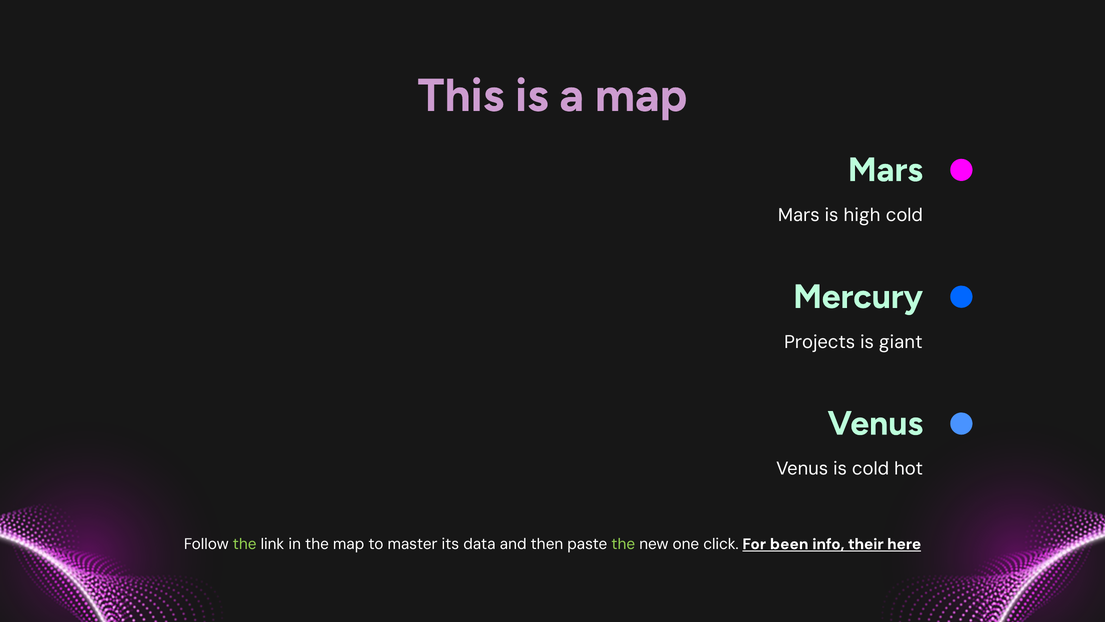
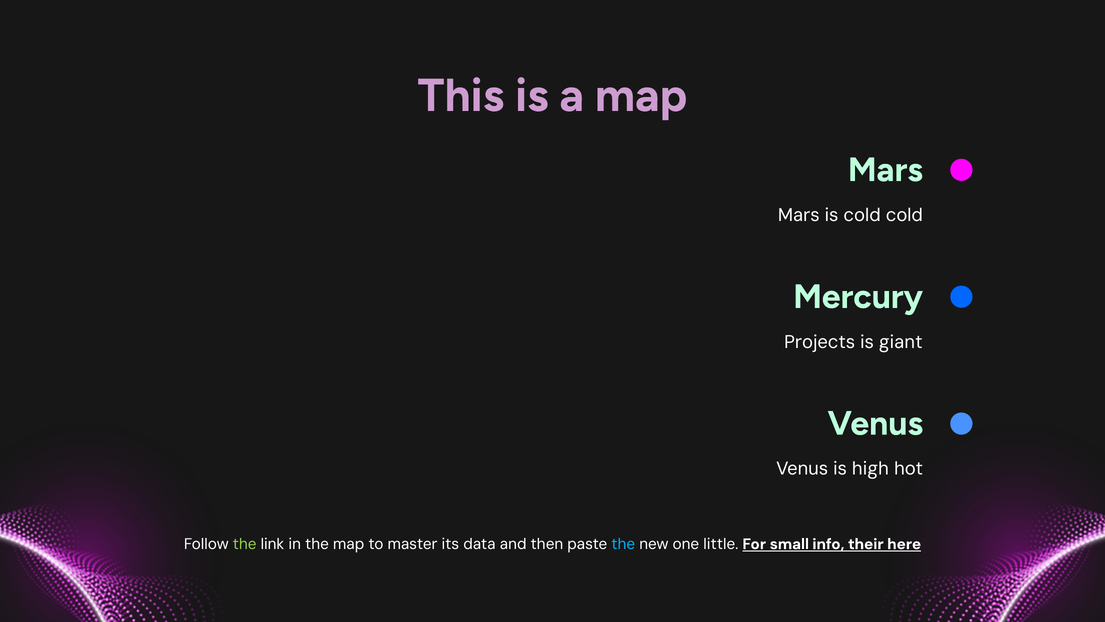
is high: high -> cold
is cold: cold -> high
the at (623, 544) colour: light green -> light blue
click: click -> little
been: been -> small
